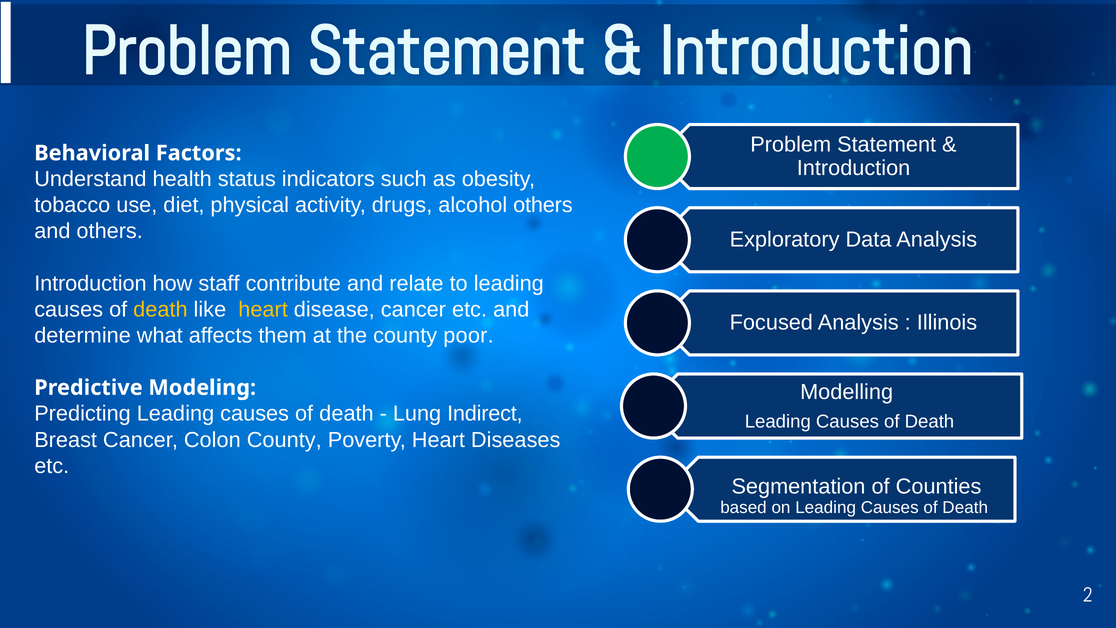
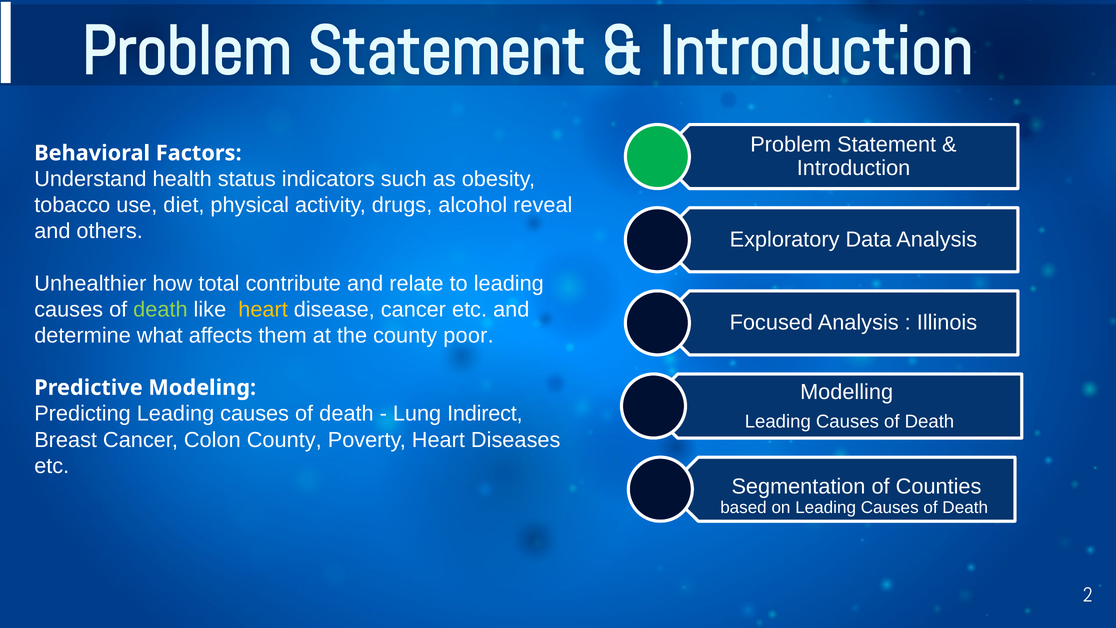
alcohol others: others -> reveal
Introduction at (90, 283): Introduction -> Unhealthier
staff: staff -> total
death at (160, 309) colour: yellow -> light green
